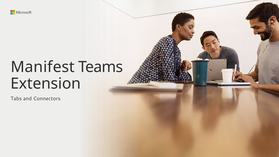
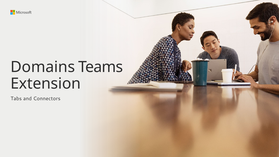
Manifest: Manifest -> Domains
